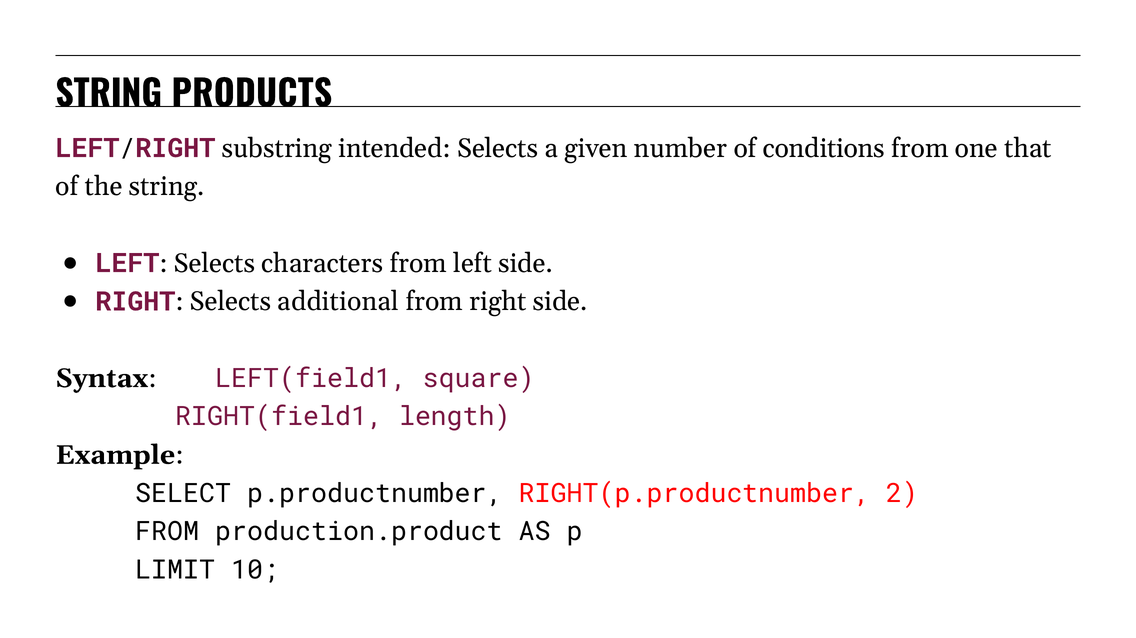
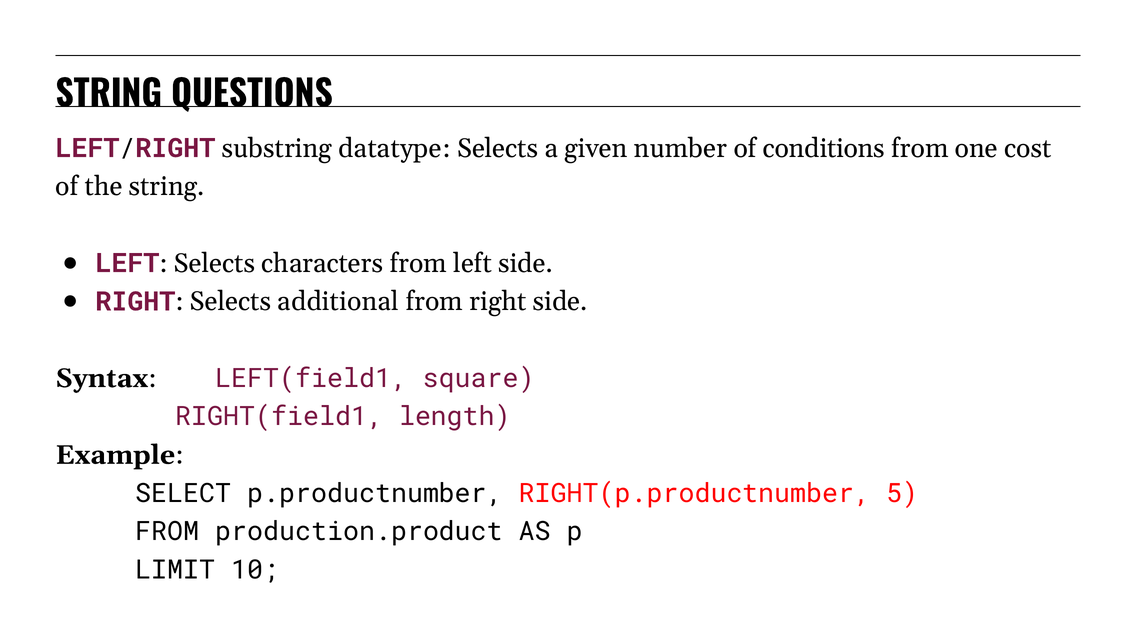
PRODUCTS: PRODUCTS -> QUESTIONS
intended: intended -> datatype
that: that -> cost
2: 2 -> 5
